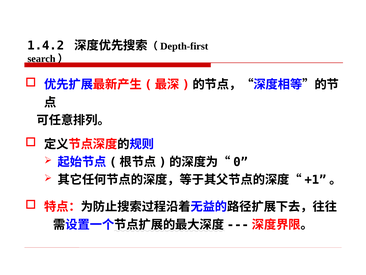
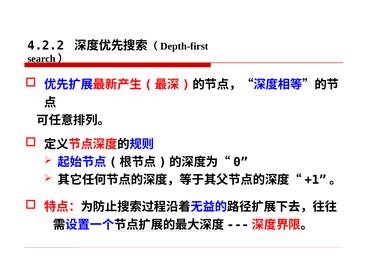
1.4.2: 1.4.2 -> 4.2.2
